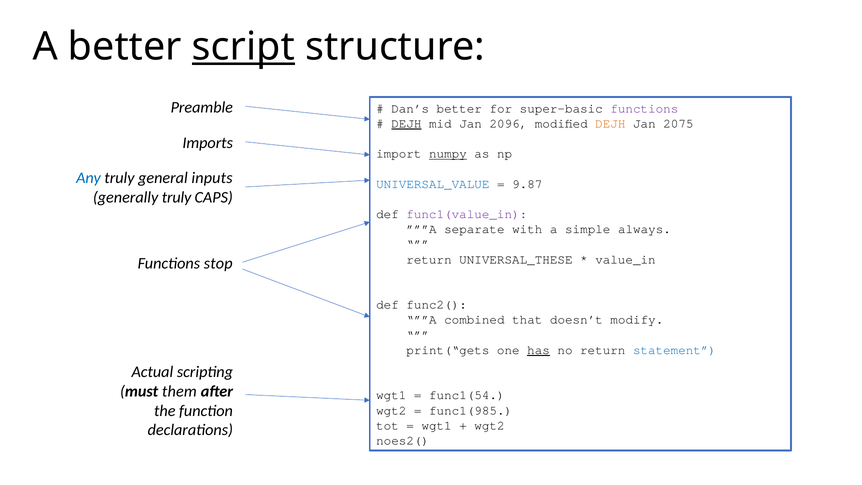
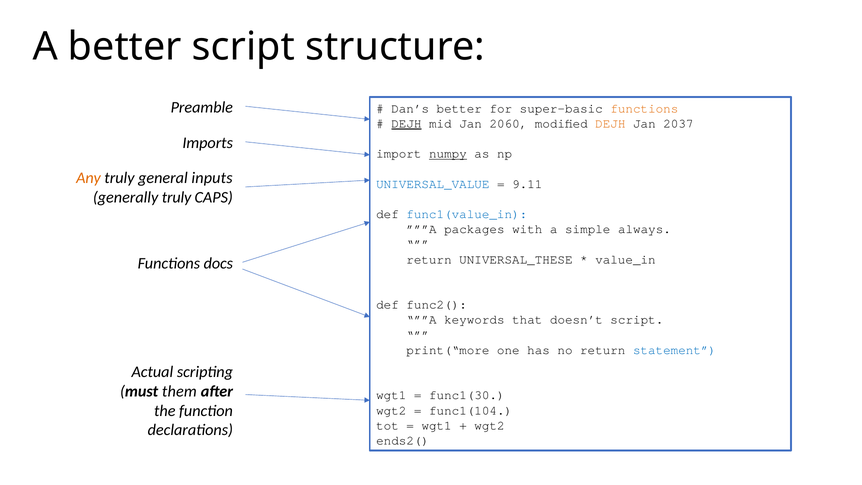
script at (243, 47) underline: present -> none
functions at (644, 108) colour: purple -> orange
2096: 2096 -> 2060
2075: 2075 -> 2037
Any colour: blue -> orange
9.87: 9.87 -> 9.11
func1(value_in colour: purple -> blue
separate: separate -> packages
stop: stop -> docs
combined: combined -> keywords
doesn’t modify: modify -> script
print(“gets: print(“gets -> print(“more
has underline: present -> none
func1(54: func1(54 -> func1(30
func1(985: func1(985 -> func1(104
noes2(: noes2( -> ends2(
